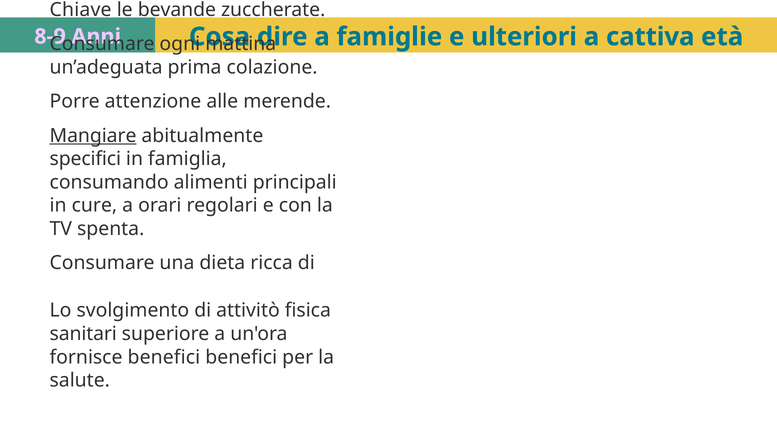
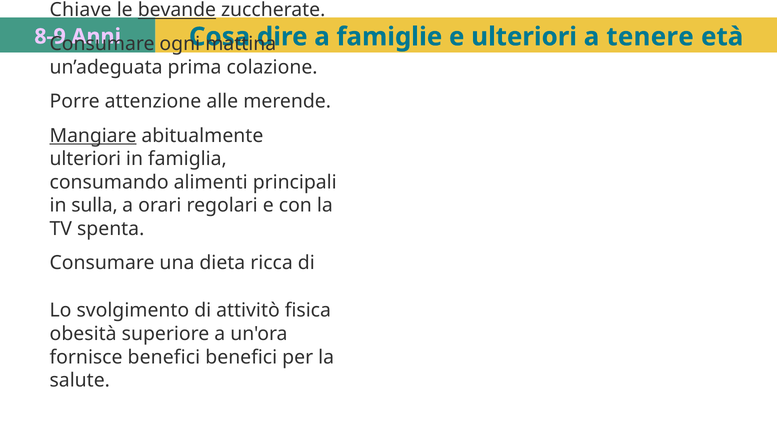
bevande underline: none -> present
cattiva: cattiva -> tenere
specifici at (85, 159): specifici -> ulteriori
cure: cure -> sulla
sanitari: sanitari -> obesità
